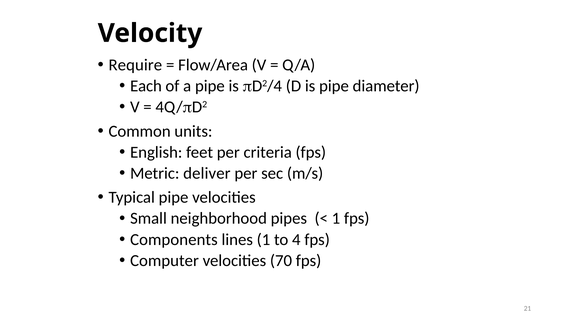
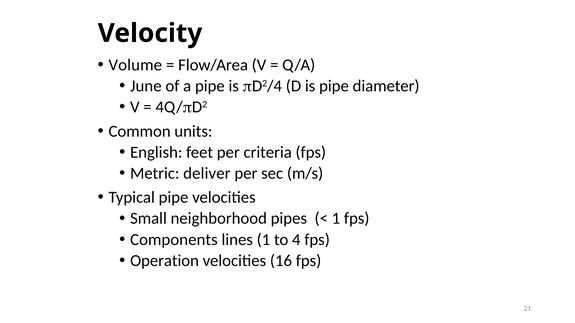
Require: Require -> Volume
Each: Each -> June
Computer: Computer -> Operation
70: 70 -> 16
